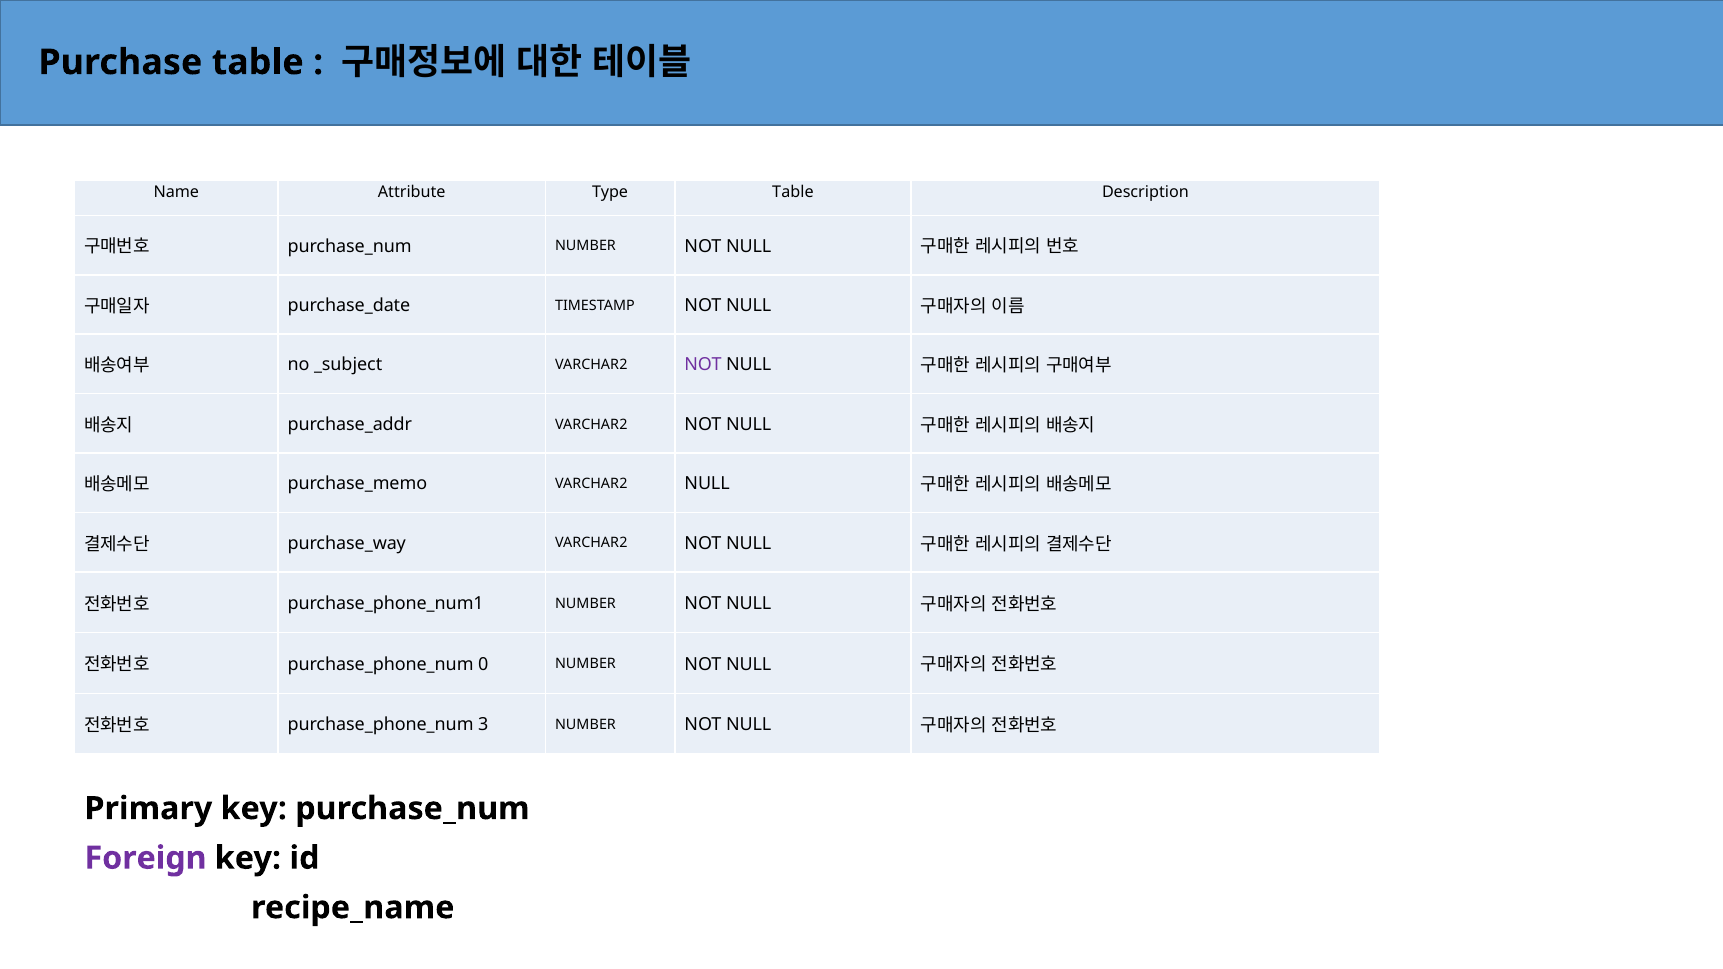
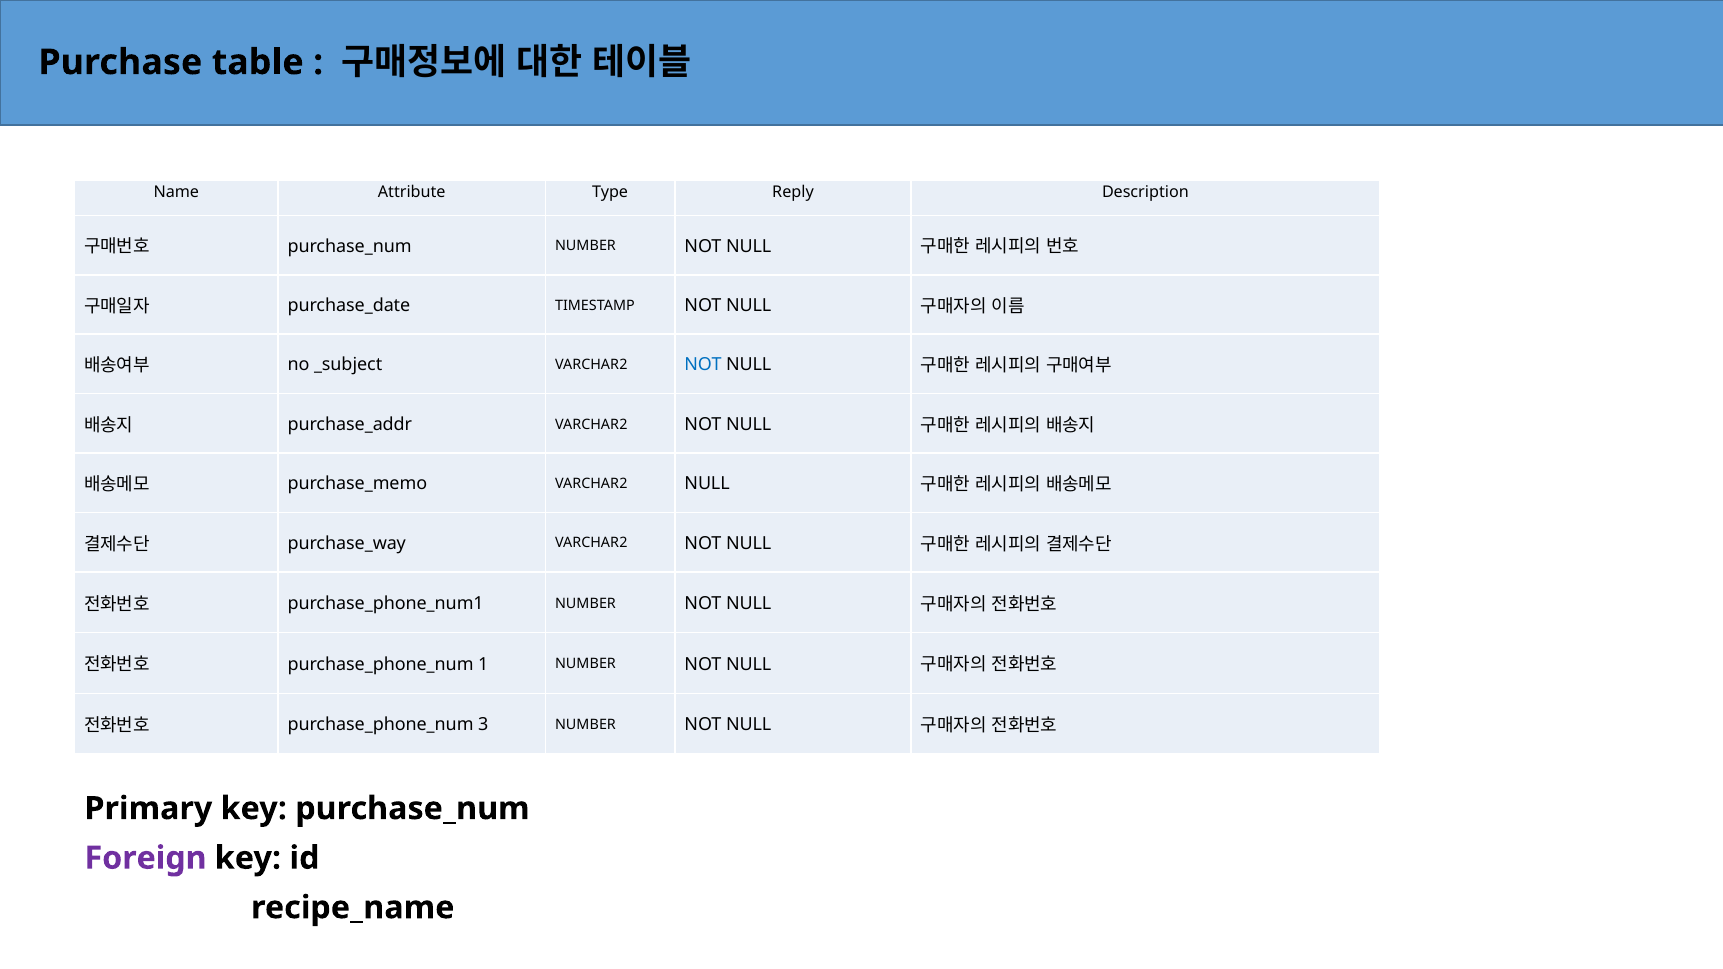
Type Table: Table -> Reply
NOT at (703, 365) colour: purple -> blue
0: 0 -> 1
